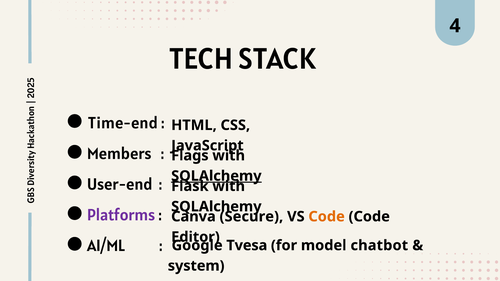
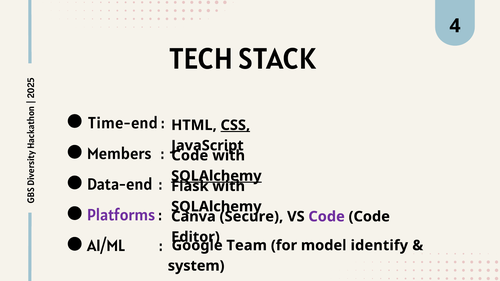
CSS underline: none -> present
Flags at (190, 156): Flags -> Code
User-end: User-end -> Data-end
Code at (327, 217) colour: orange -> purple
Tvesa: Tvesa -> Team
chatbot: chatbot -> identify
